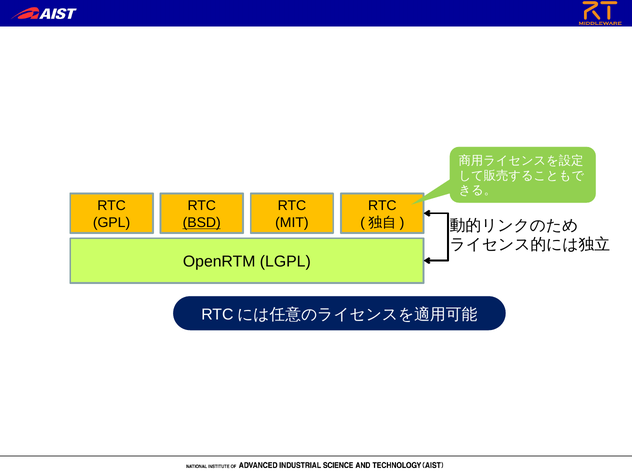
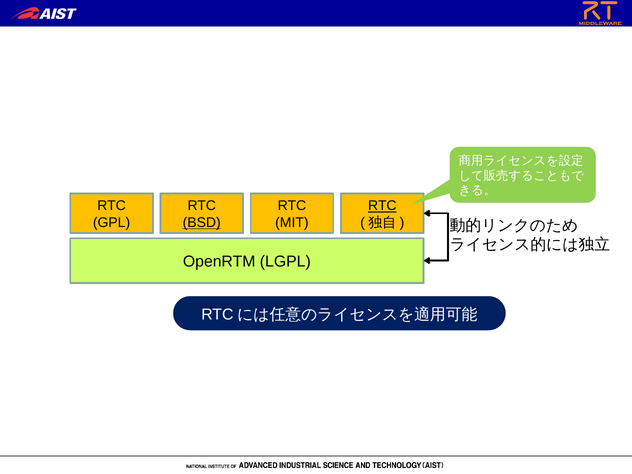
RTC at (382, 206) underline: none -> present
